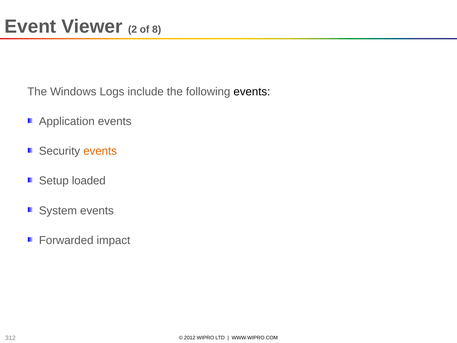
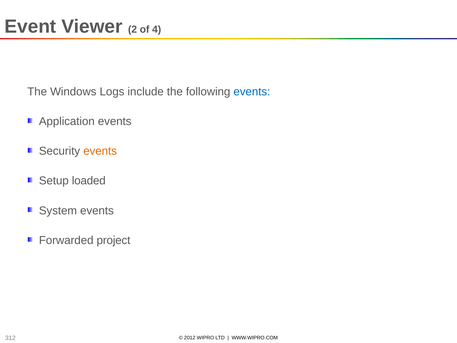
8: 8 -> 4
events at (252, 92) colour: black -> blue
impact: impact -> project
